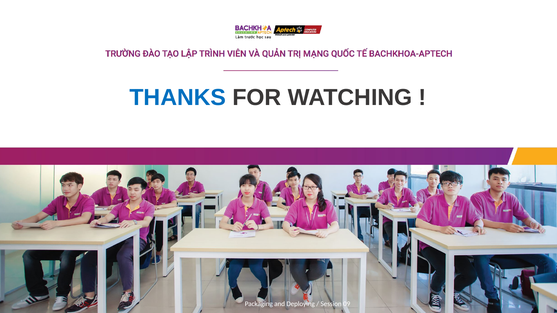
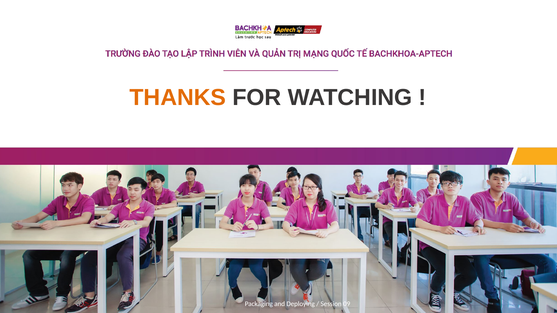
THANKS colour: blue -> orange
